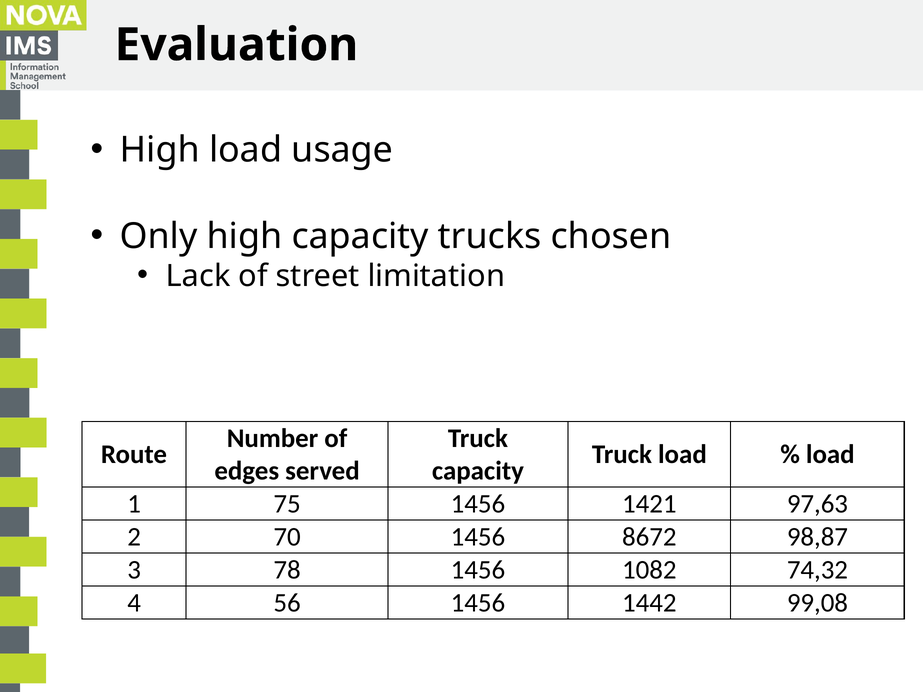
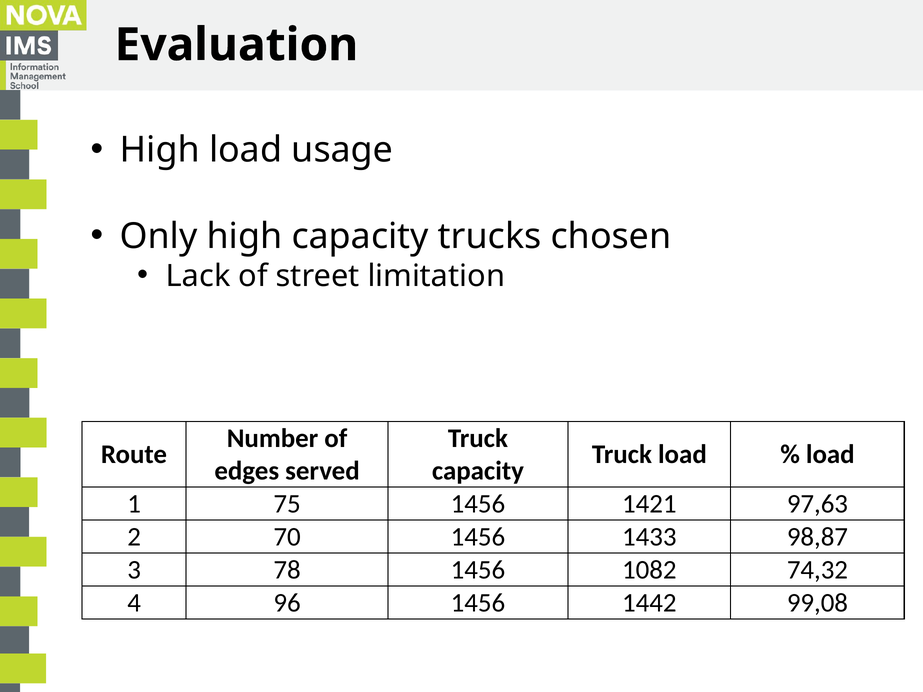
8672: 8672 -> 1433
56: 56 -> 96
